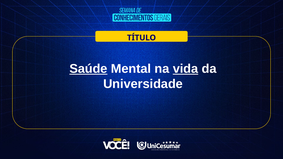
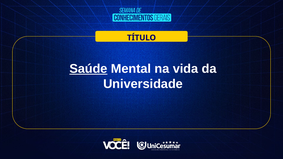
vida underline: present -> none
